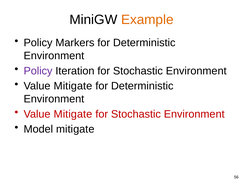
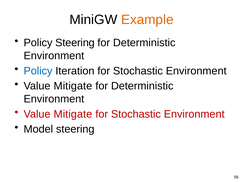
Policy Markers: Markers -> Steering
Policy at (38, 71) colour: purple -> blue
Model mitigate: mitigate -> steering
